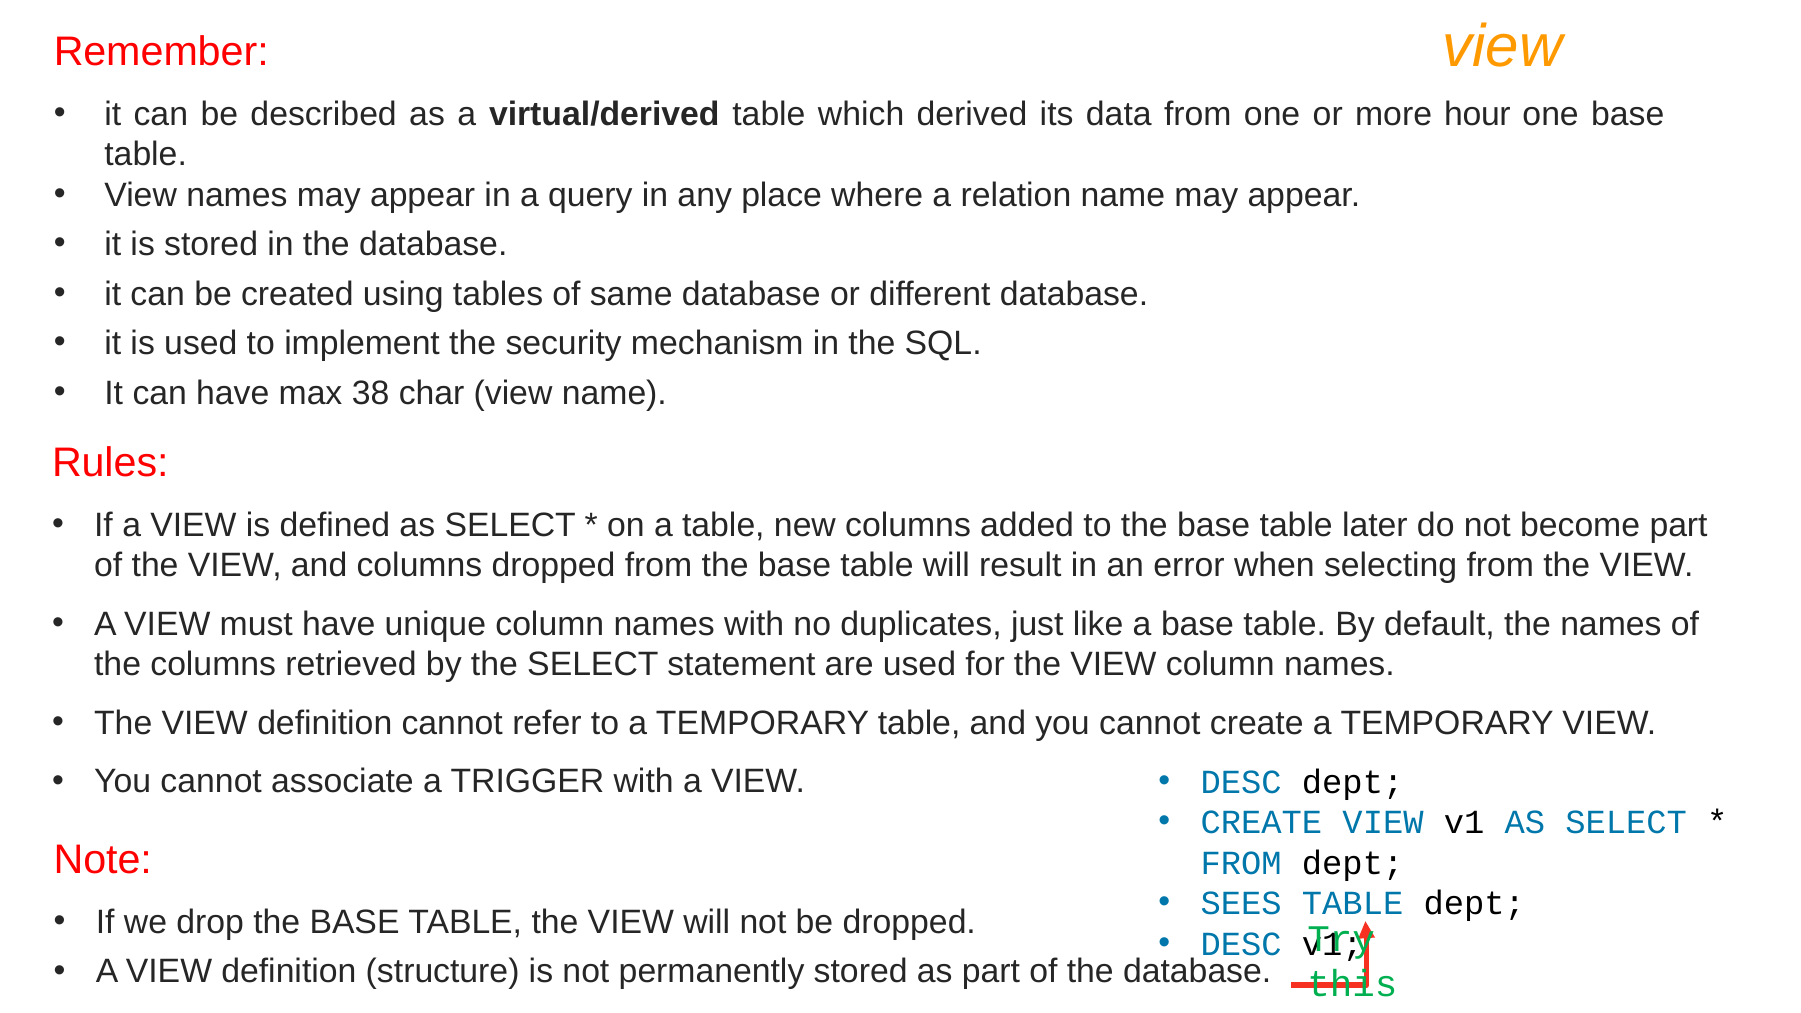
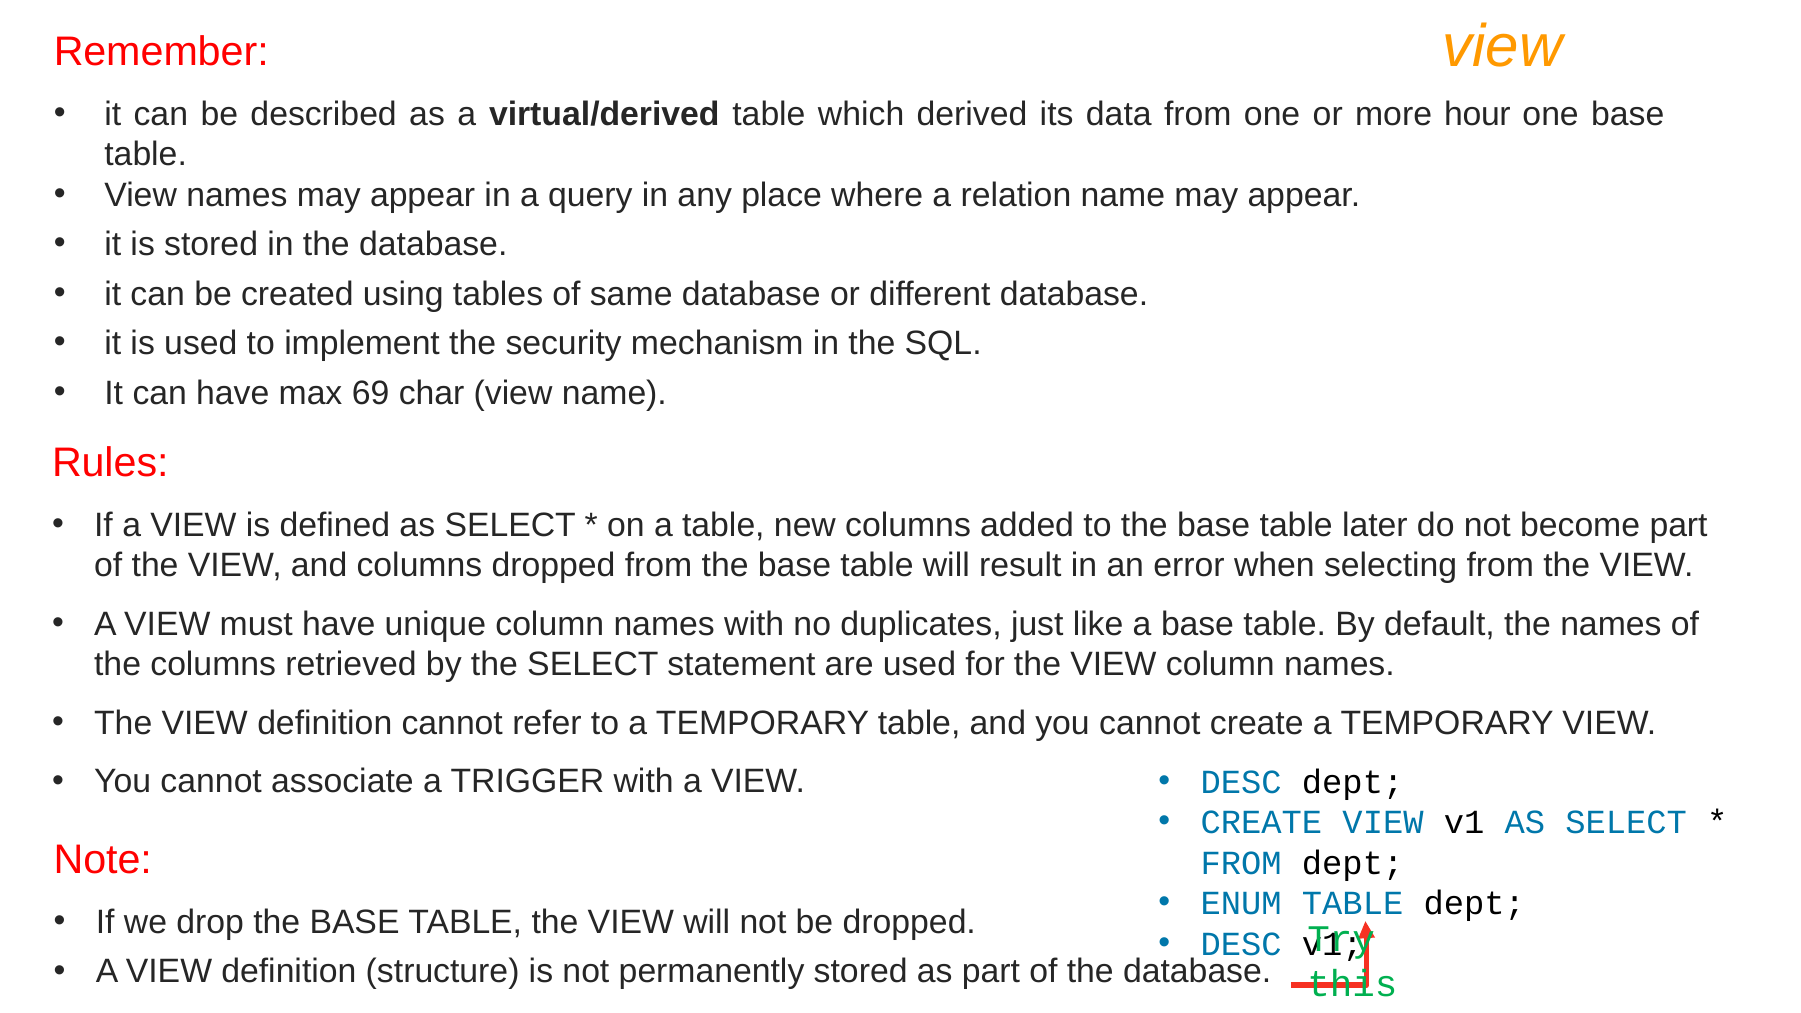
38: 38 -> 69
SEES: SEES -> ENUM
